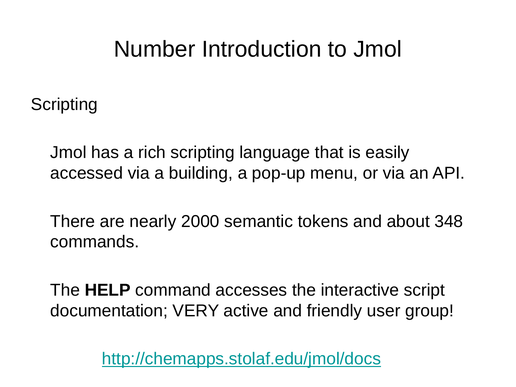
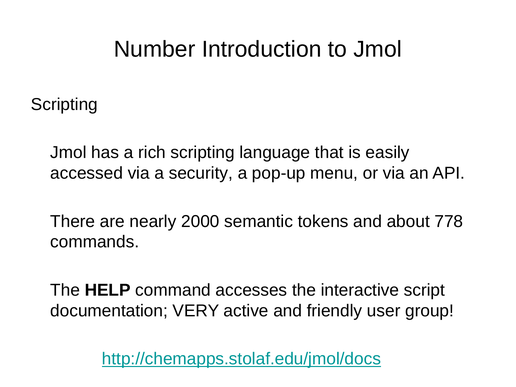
building: building -> security
348: 348 -> 778
